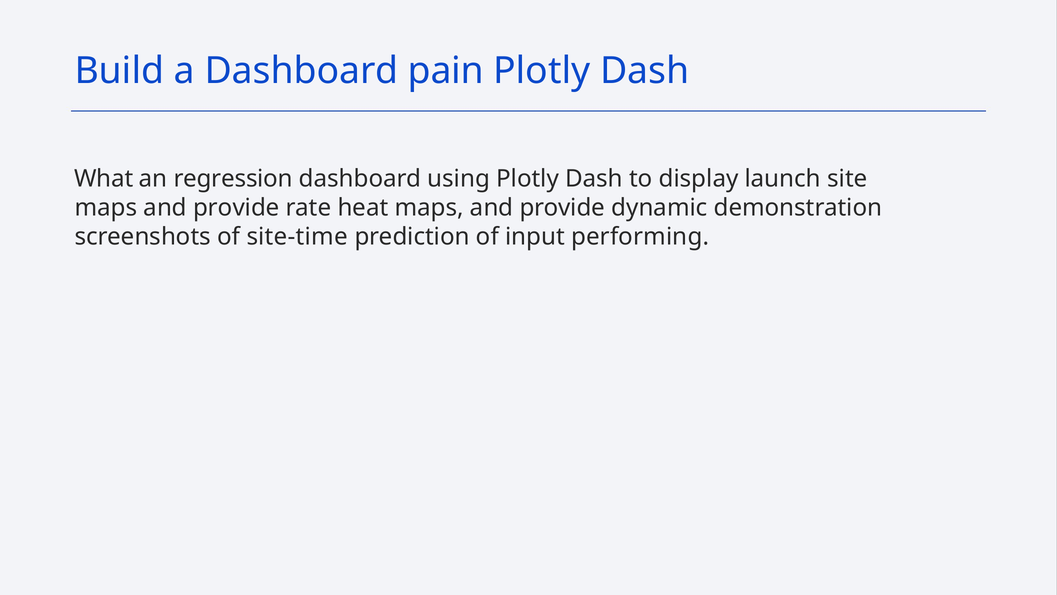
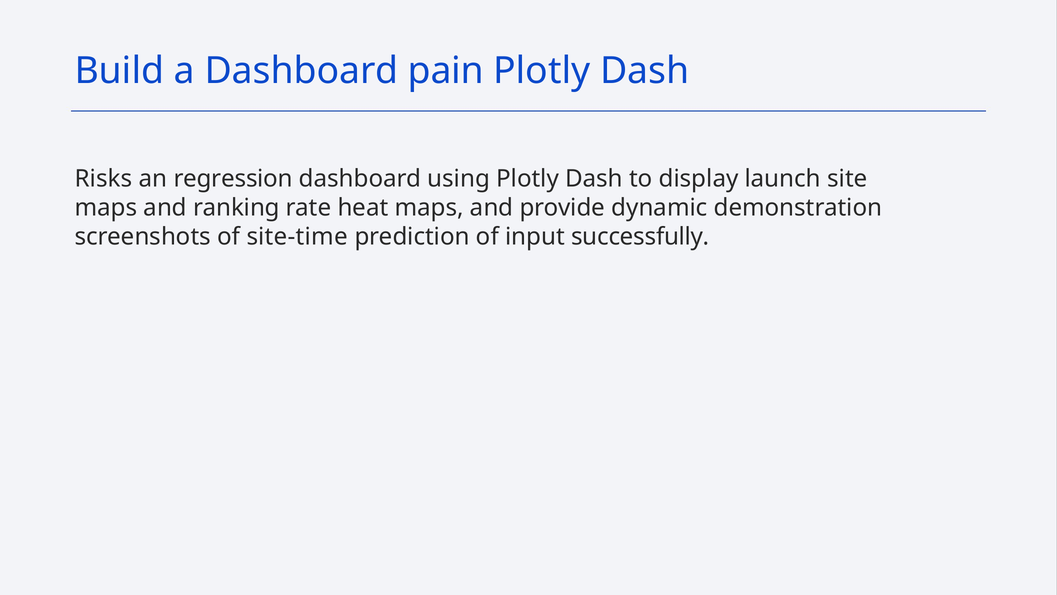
What: What -> Risks
provide at (236, 207): provide -> ranking
performing: performing -> successfully
